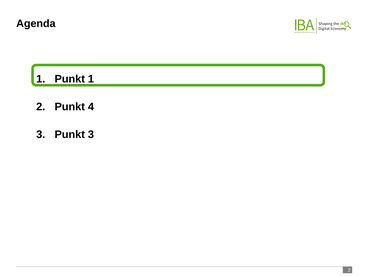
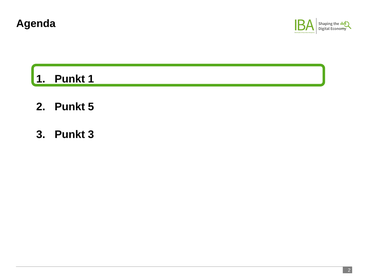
4: 4 -> 5
